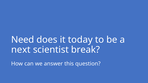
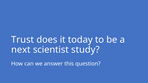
Need: Need -> Trust
break: break -> study
